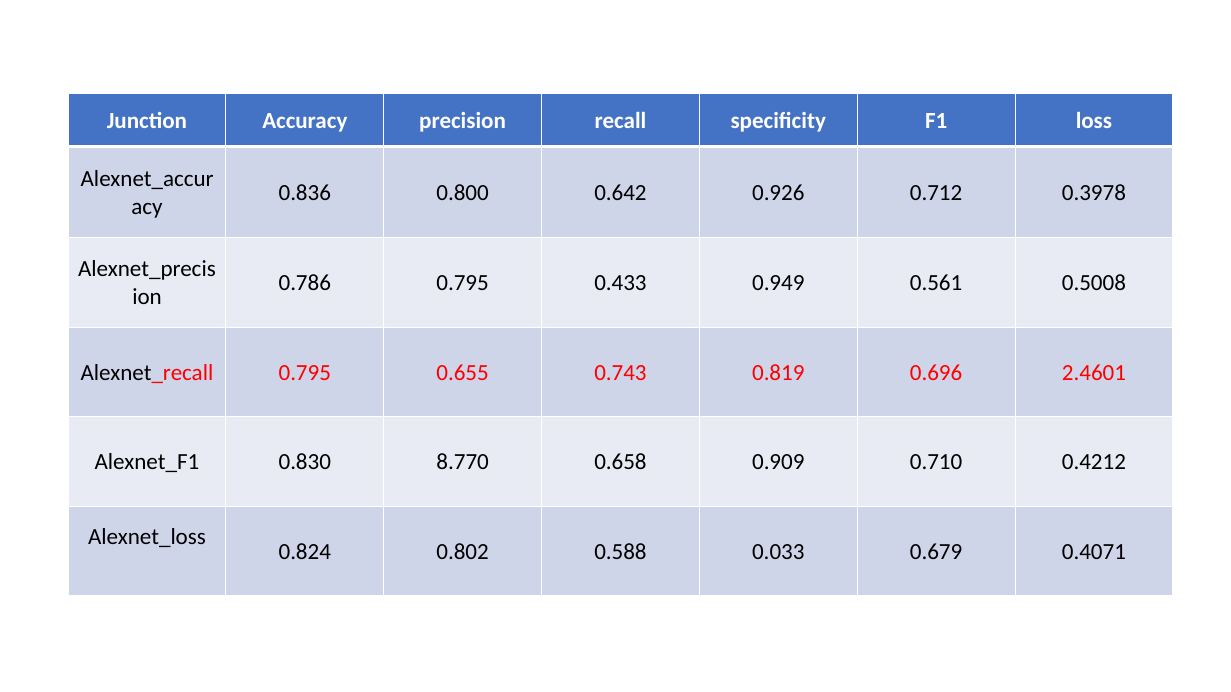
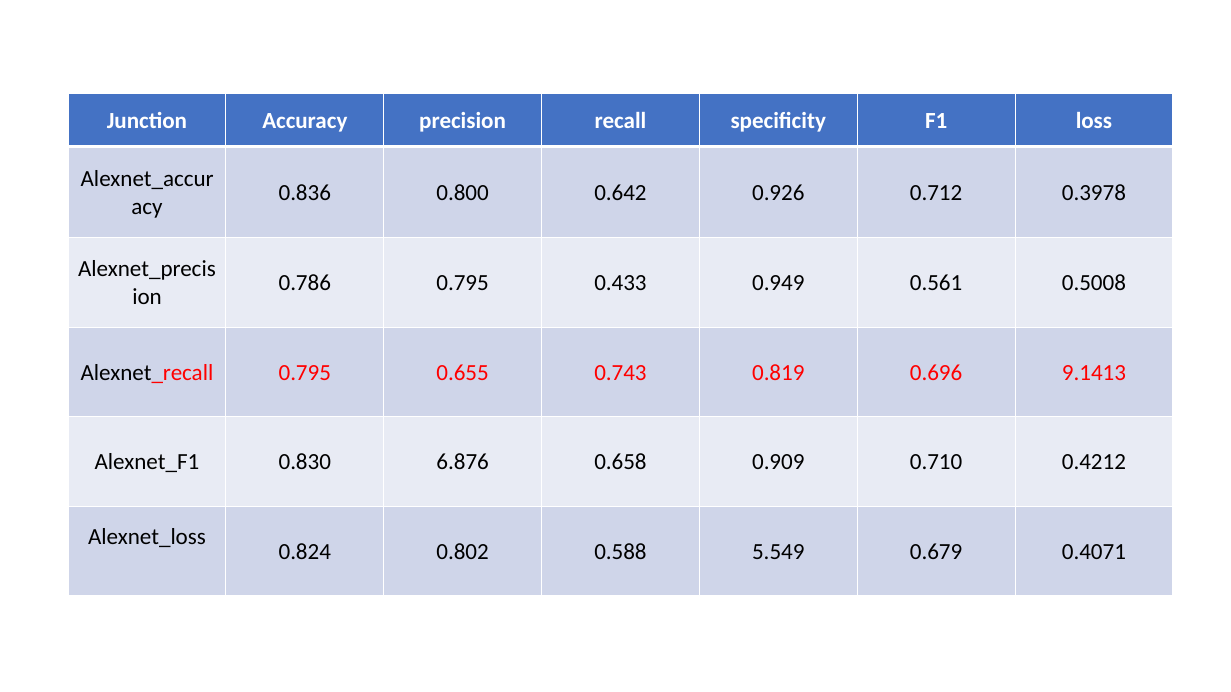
2.4601: 2.4601 -> 9.1413
8.770: 8.770 -> 6.876
0.033: 0.033 -> 5.549
